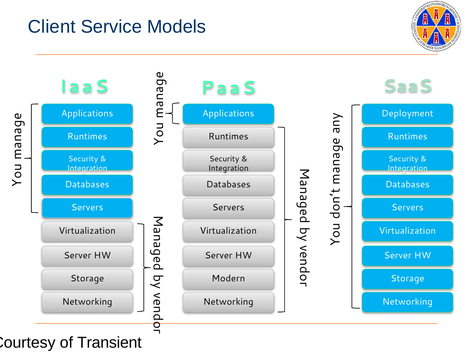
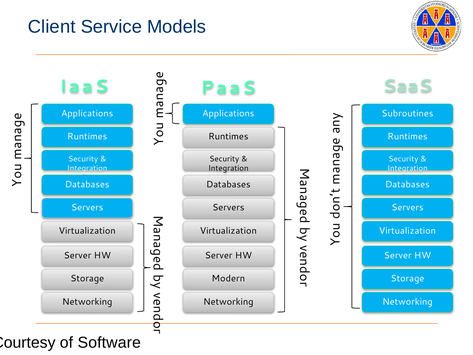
Deployment: Deployment -> Subroutines
Transient: Transient -> Software
